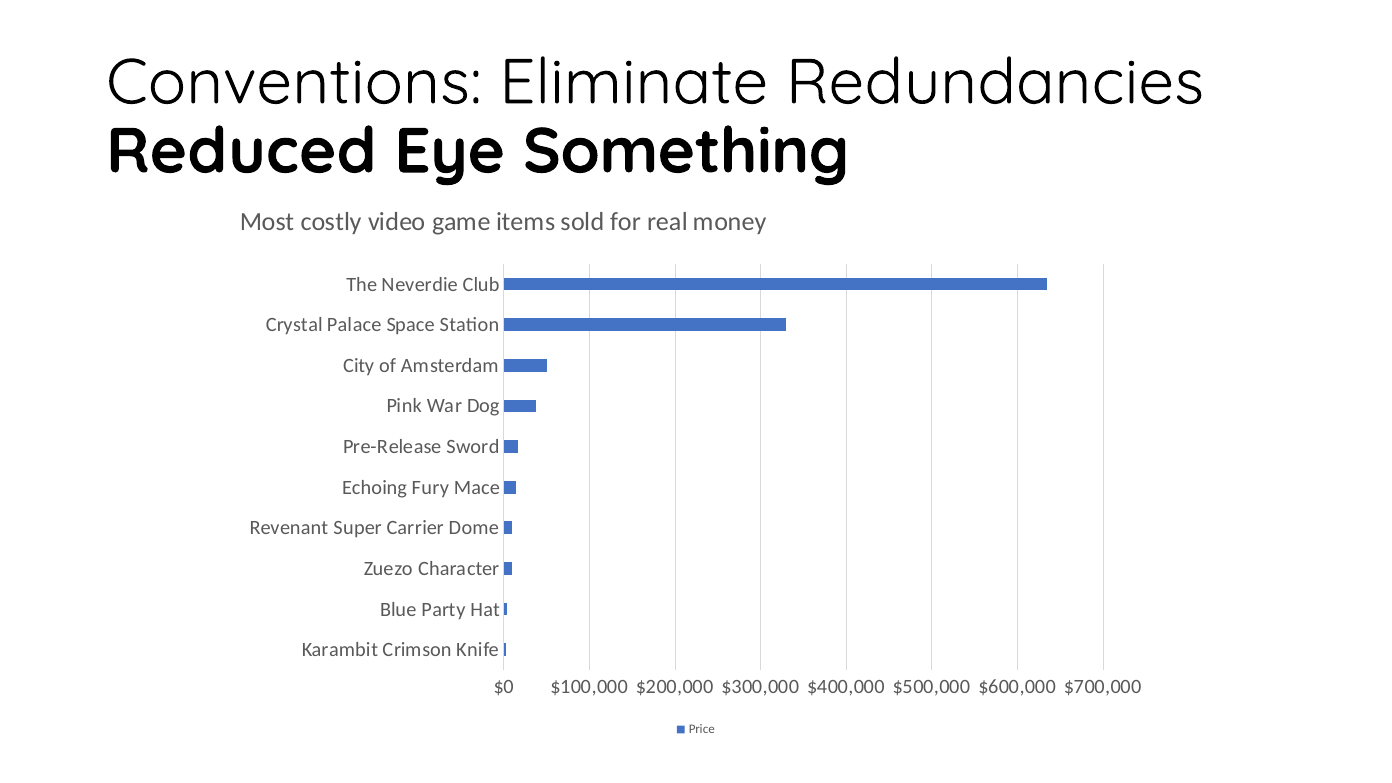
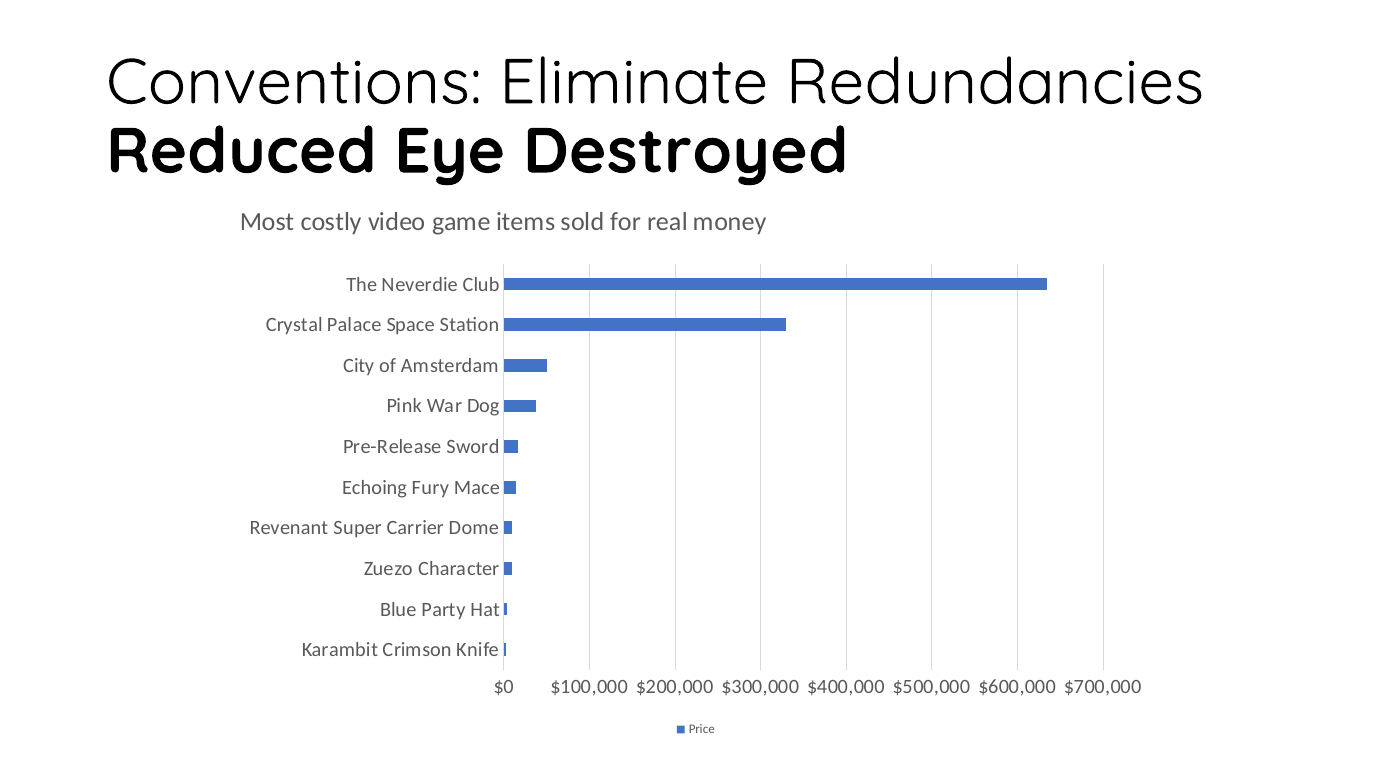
Something: Something -> Destroyed
